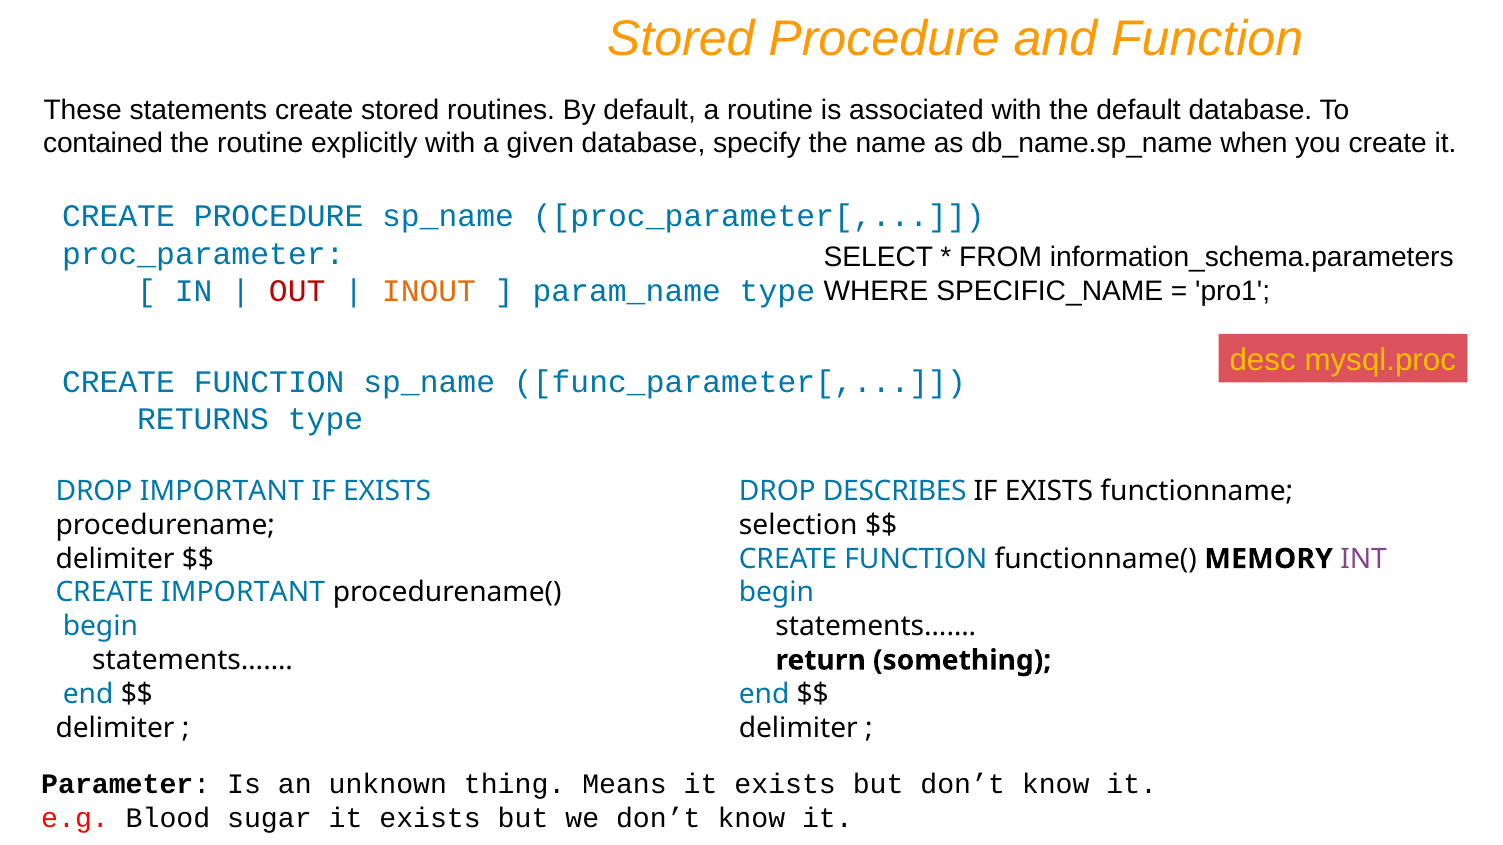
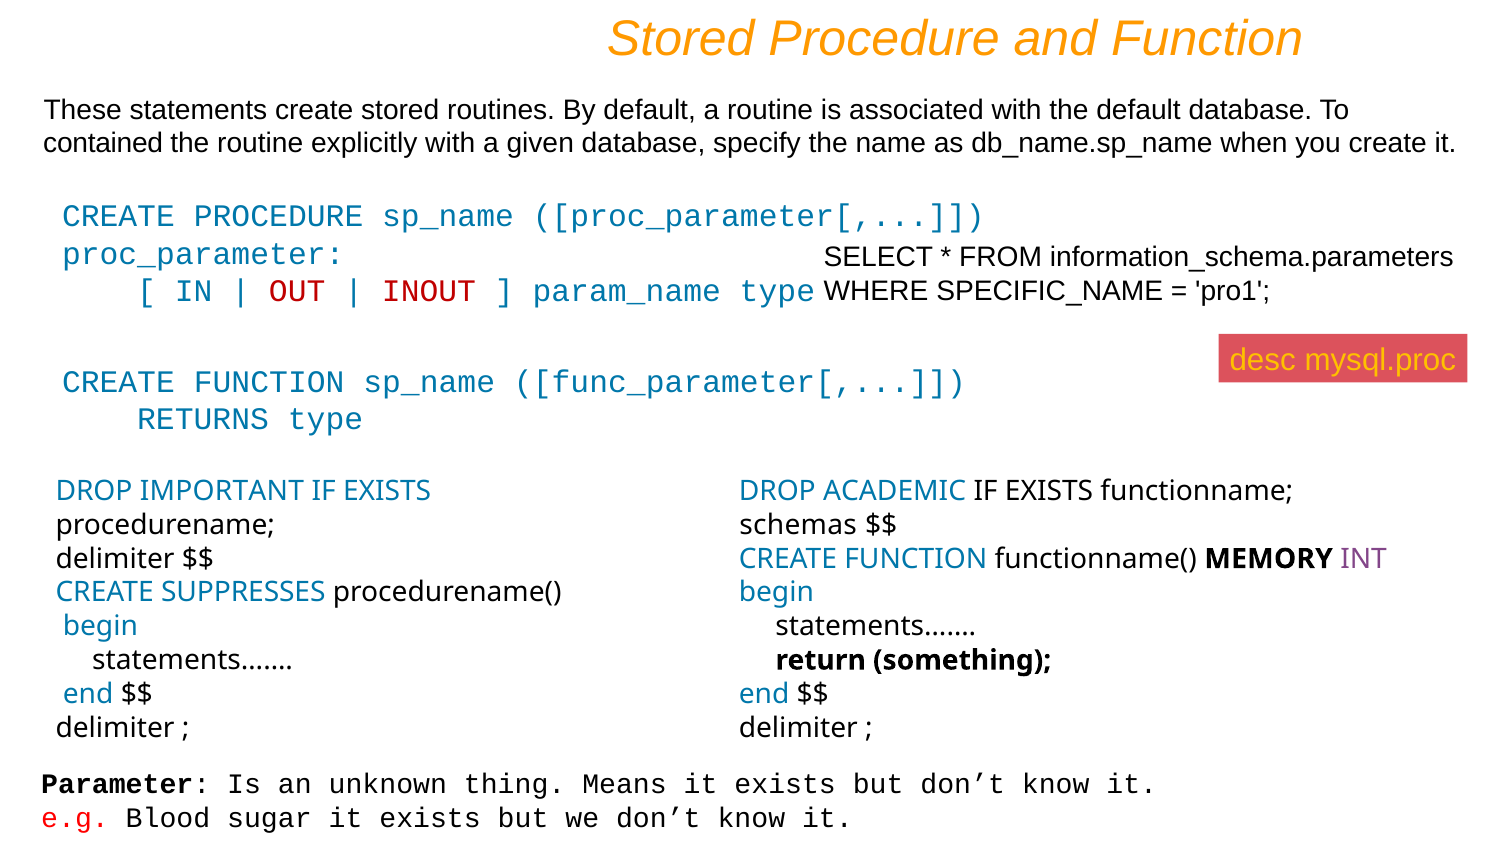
INOUT colour: orange -> red
DESCRIBES: DESCRIBES -> ACADEMIC
selection: selection -> schemas
CREATE IMPORTANT: IMPORTANT -> SUPPRESSES
